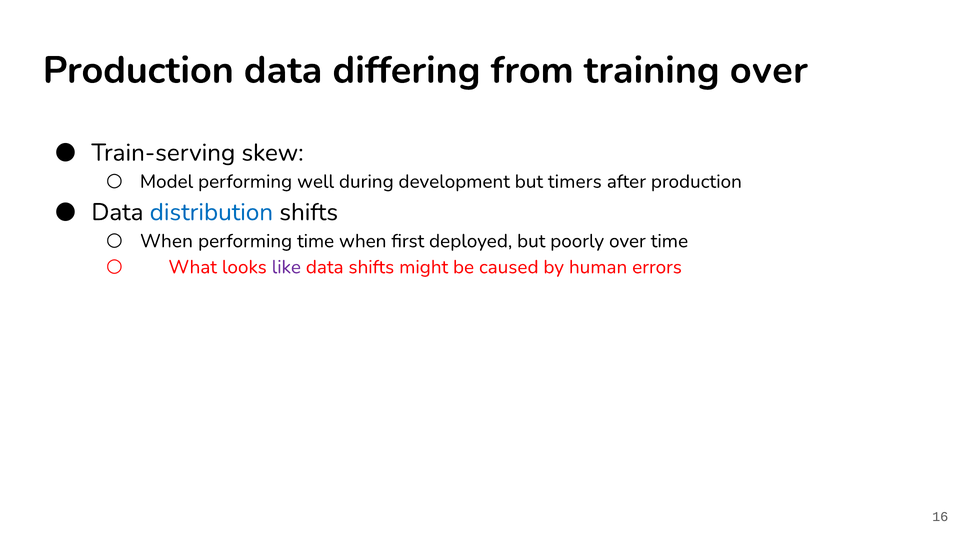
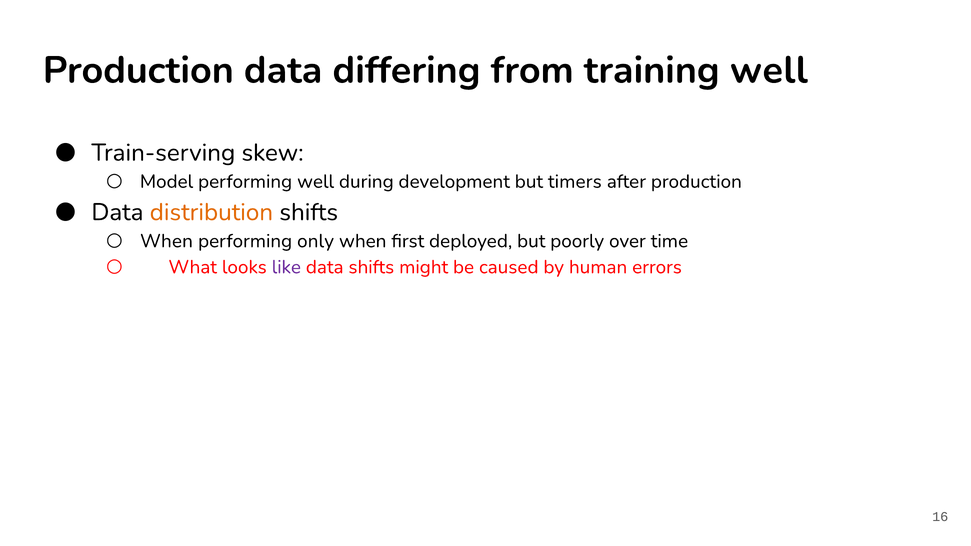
training over: over -> well
distribution colour: blue -> orange
performing time: time -> only
